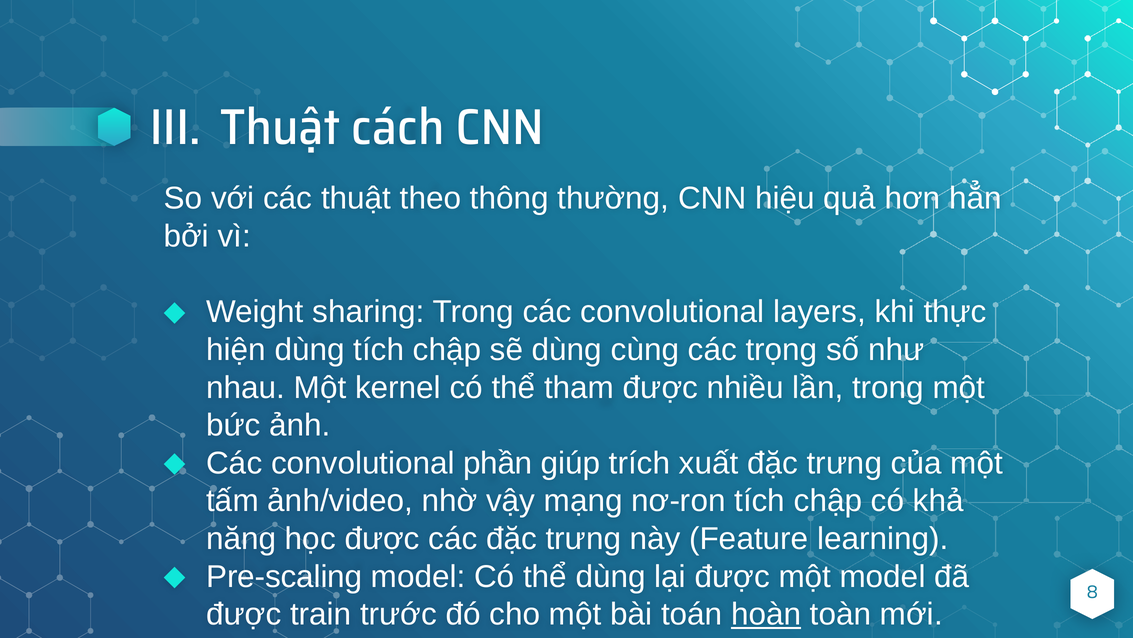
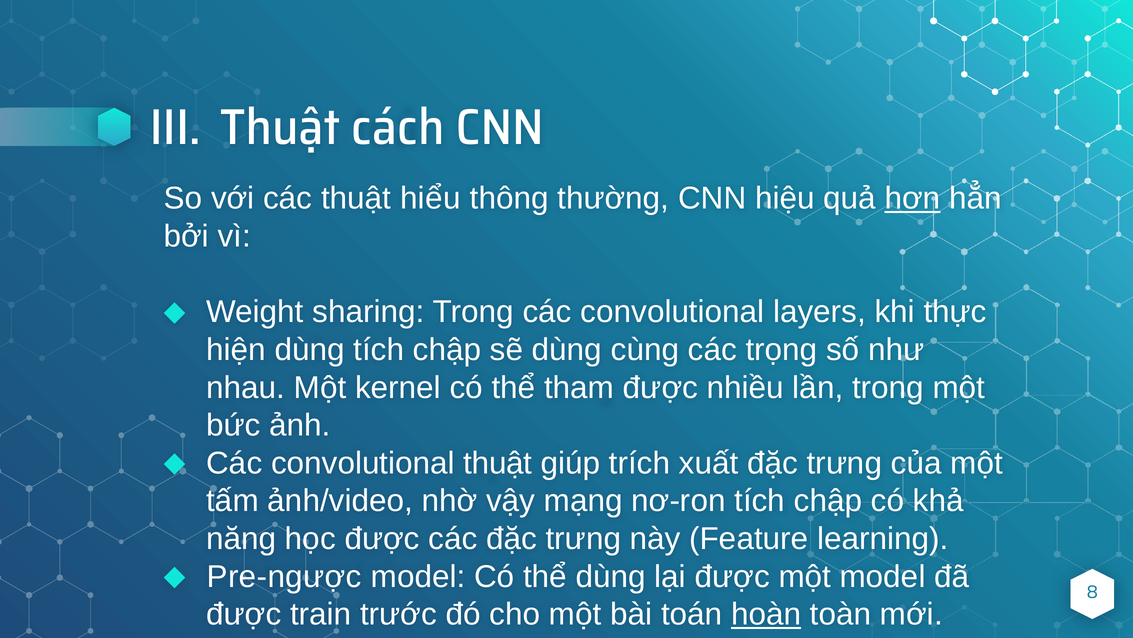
theo: theo -> hiểu
hơn underline: none -> present
convolutional phần: phần -> thuật
Pre-scaling: Pre-scaling -> Pre-ngược
